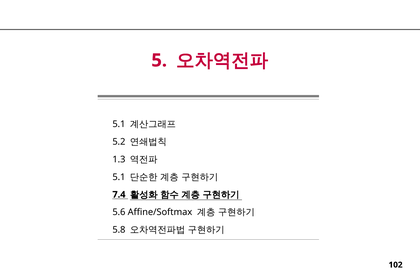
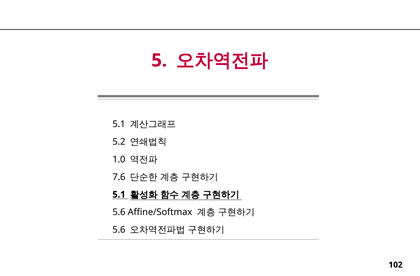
1.3: 1.3 -> 1.0
5.1 at (119, 177): 5.1 -> 7.6
7.4 at (119, 194): 7.4 -> 5.1
5.8 at (119, 230): 5.8 -> 5.6
